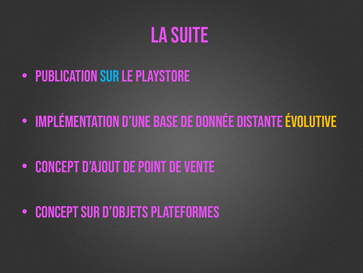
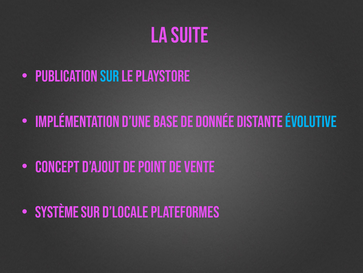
évolutive colour: yellow -> light blue
Concept at (57, 212): Concept -> Système
d’objets: d’objets -> d’locale
